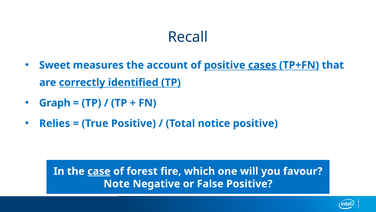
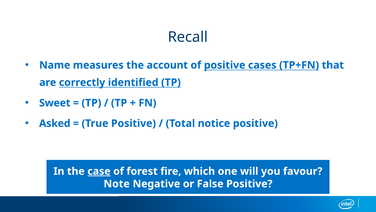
Sweet: Sweet -> Name
cases underline: present -> none
Graph: Graph -> Sweet
Relies: Relies -> Asked
